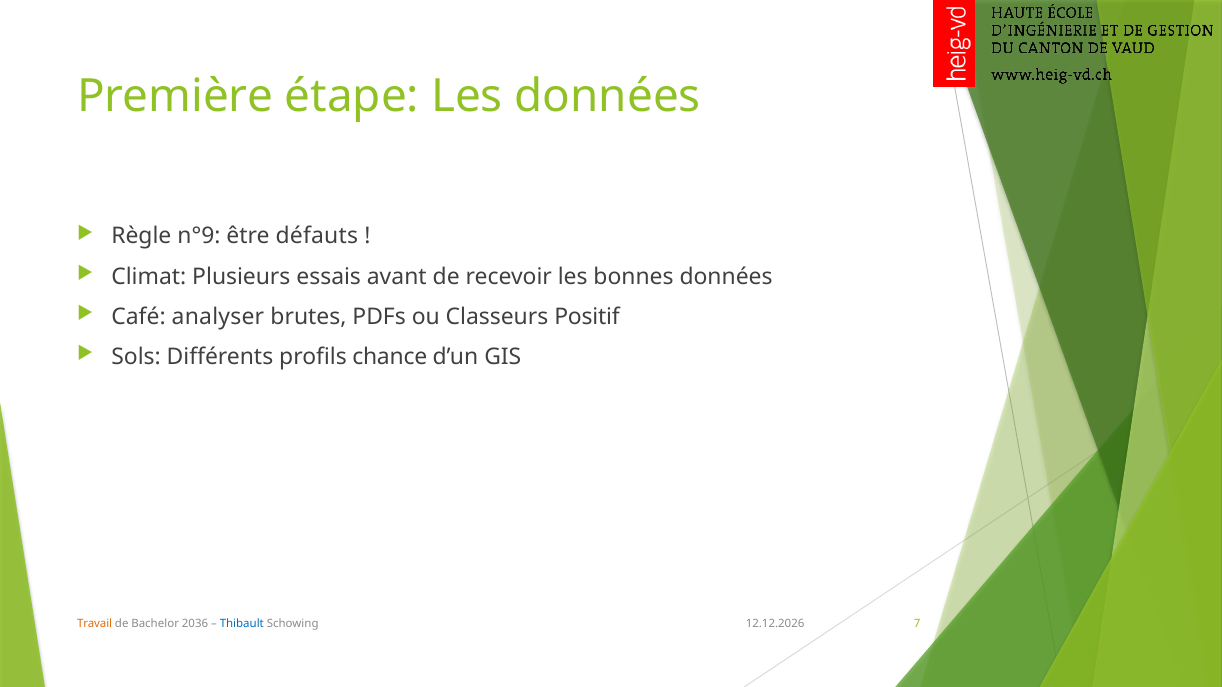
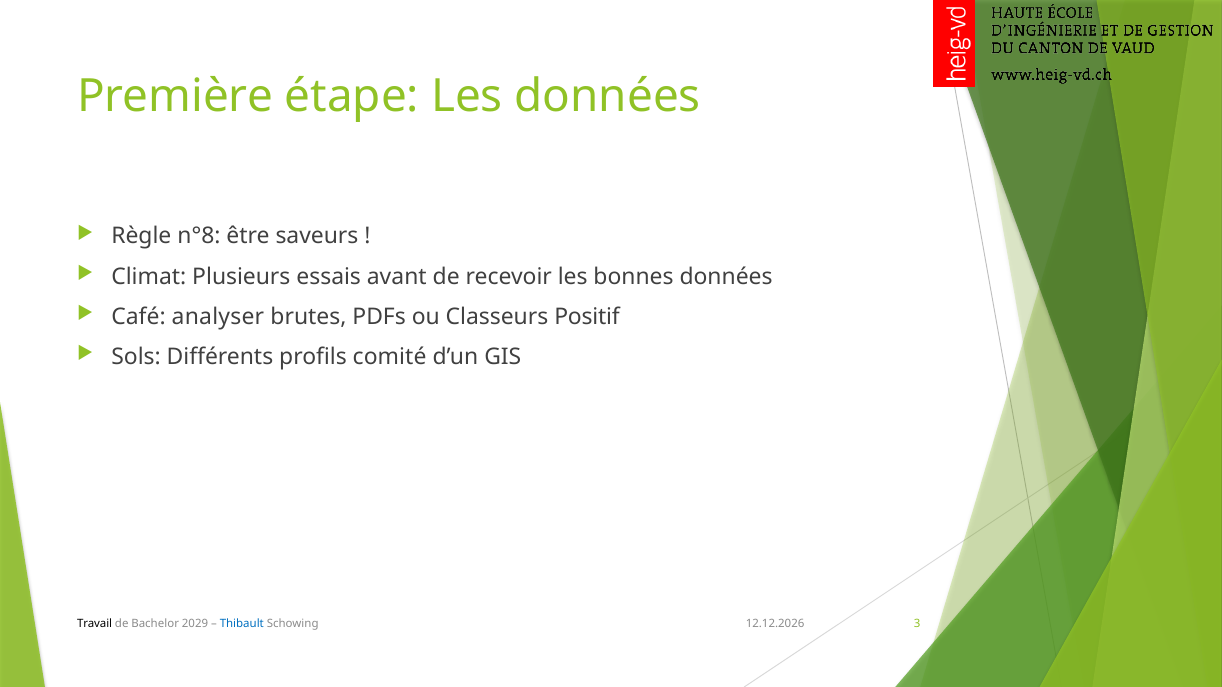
n°9: n°9 -> n°8
défauts: défauts -> saveurs
chance: chance -> comité
Travail colour: orange -> black
2036: 2036 -> 2029
7: 7 -> 3
